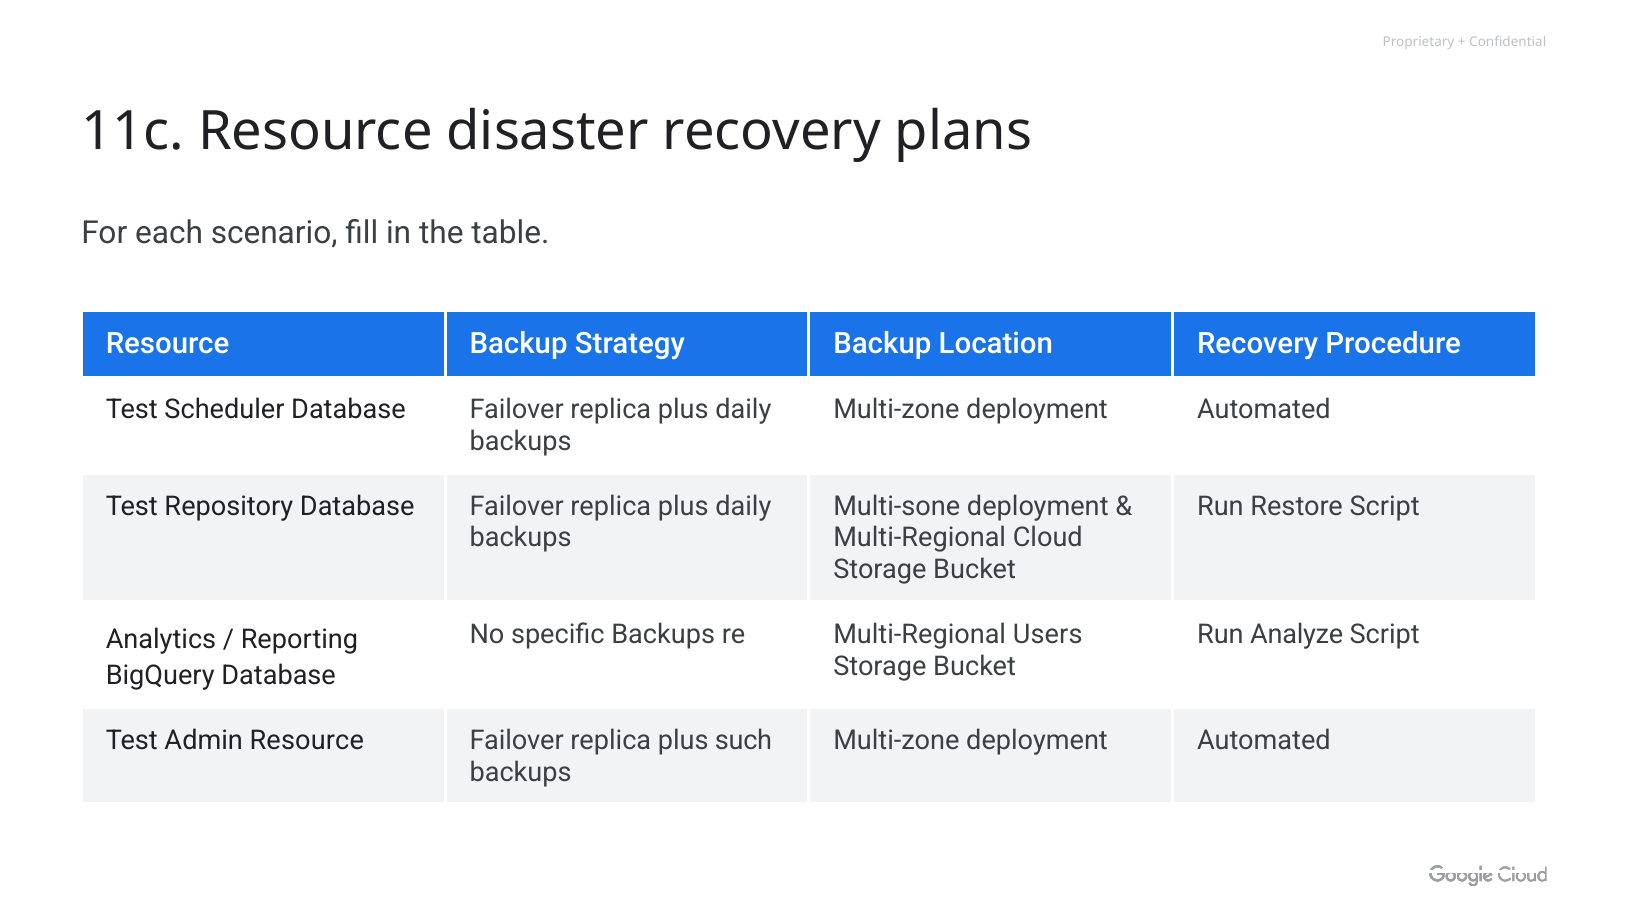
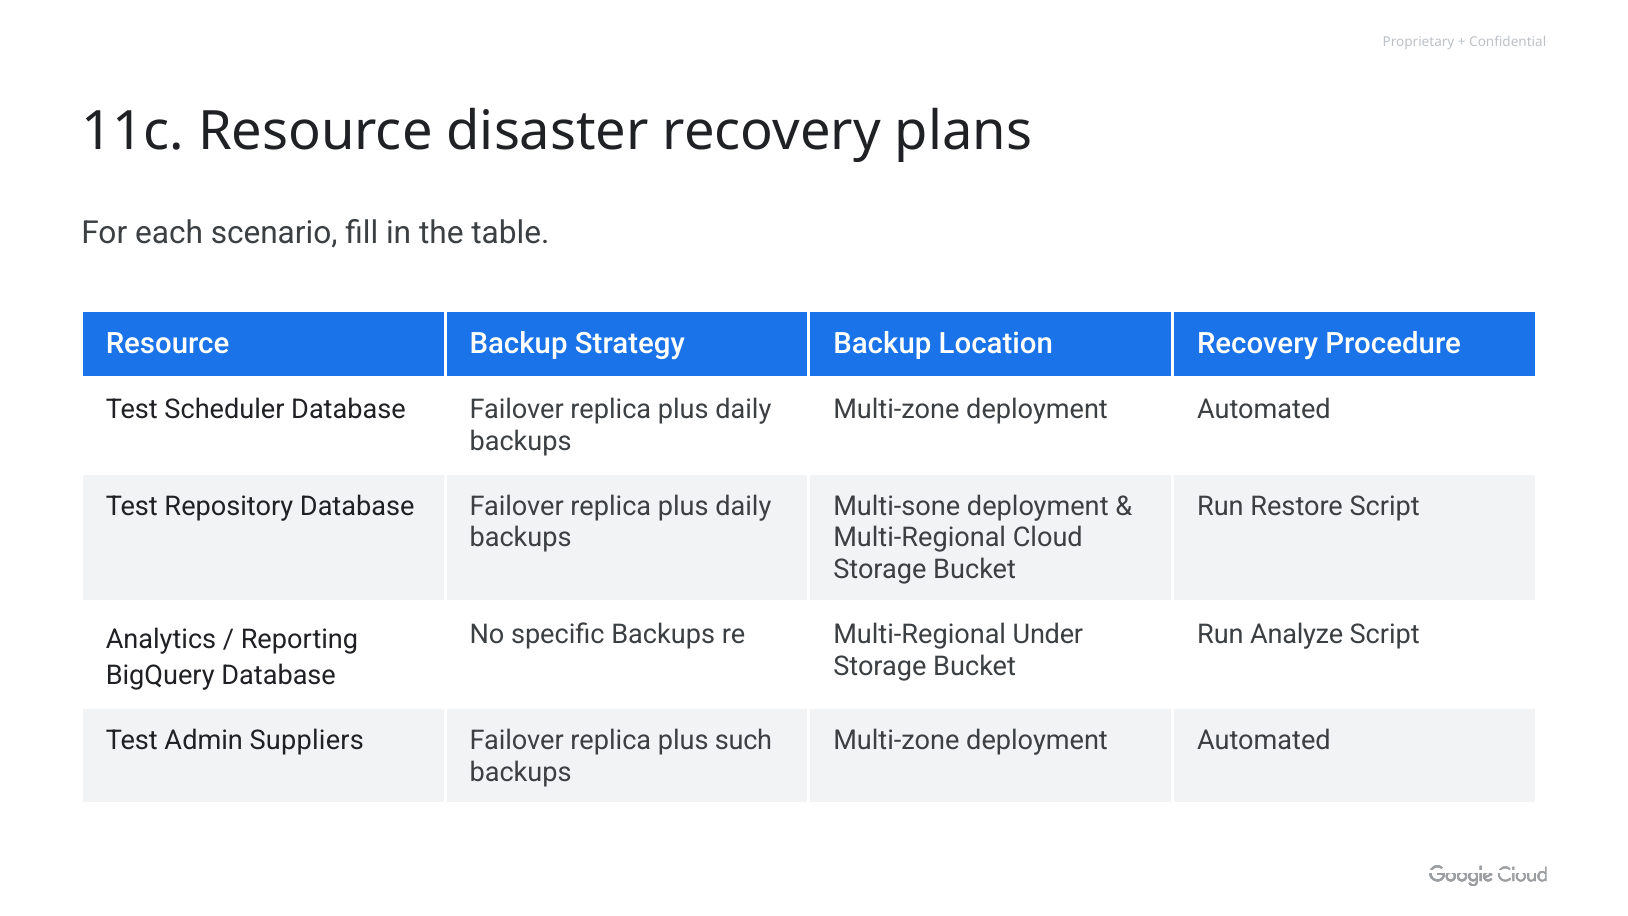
Users: Users -> Under
Admin Resource: Resource -> Suppliers
